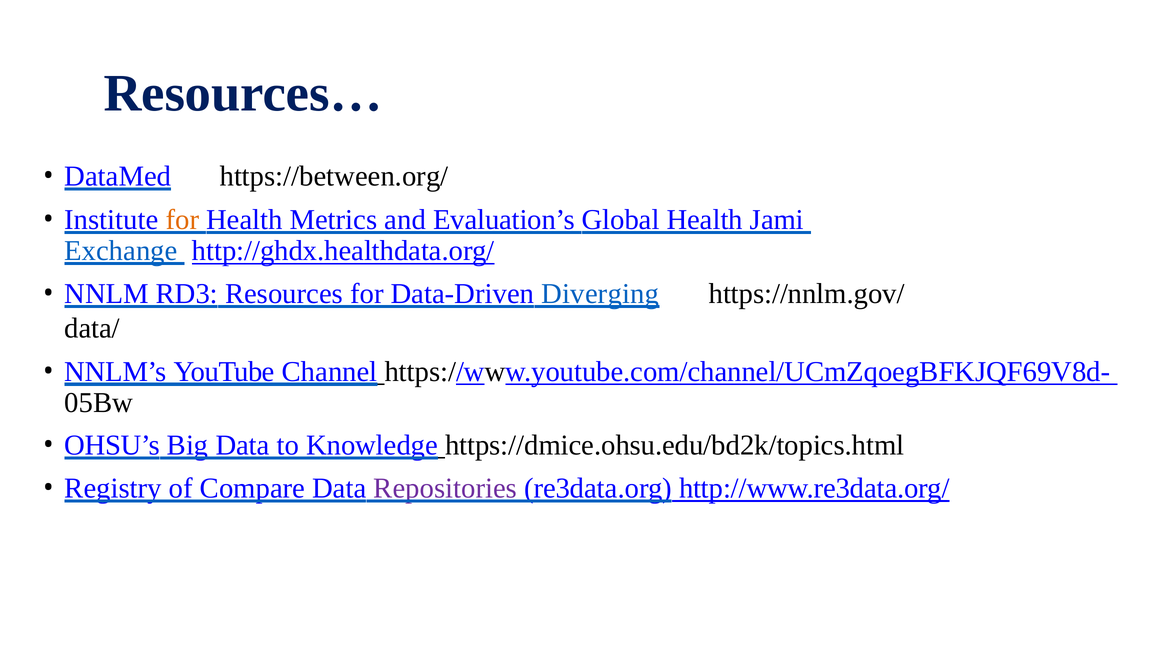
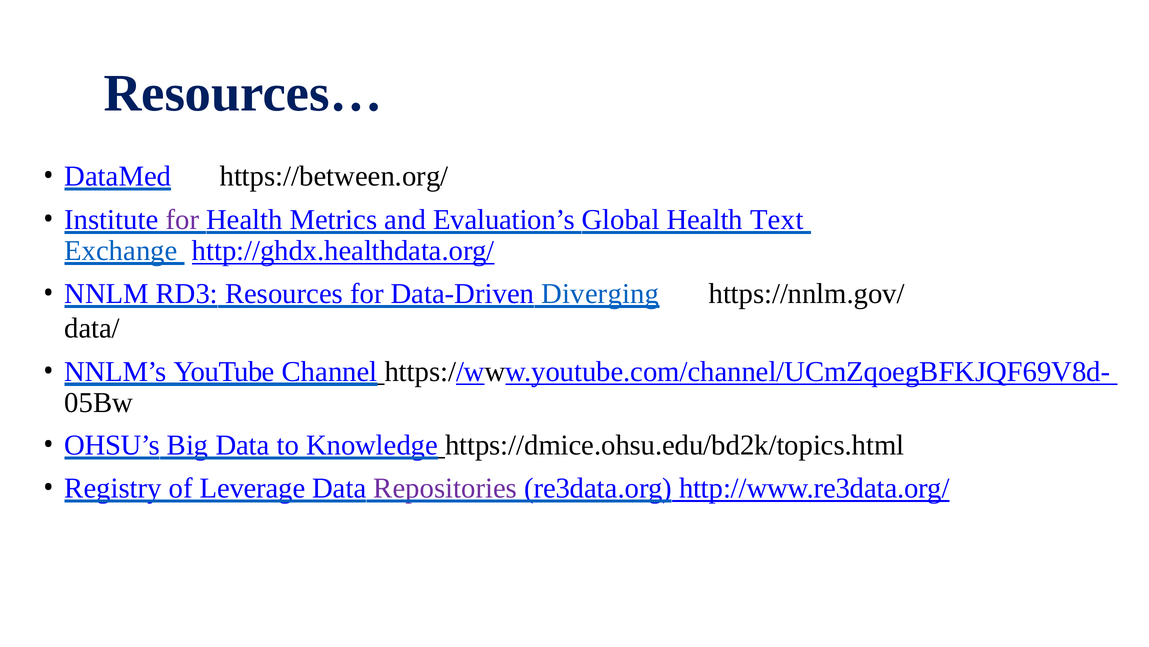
for at (182, 220) colour: orange -> purple
Jami: Jami -> Text
Compare: Compare -> Leverage
